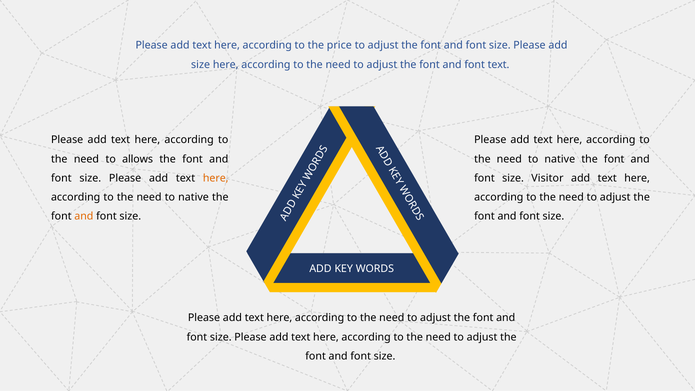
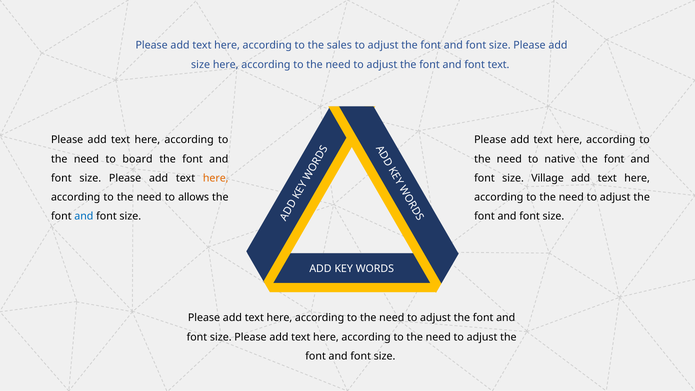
price: price -> sales
allows: allows -> board
Visitor: Visitor -> Village
native at (194, 197): native -> allows
and at (84, 216) colour: orange -> blue
